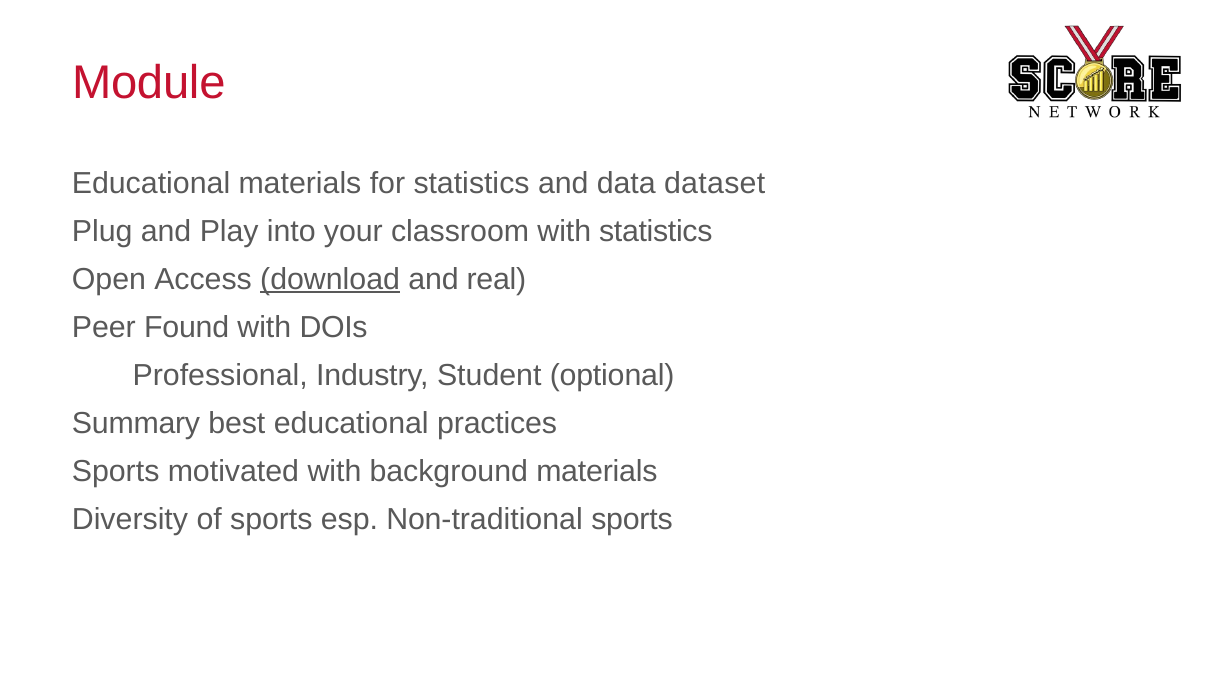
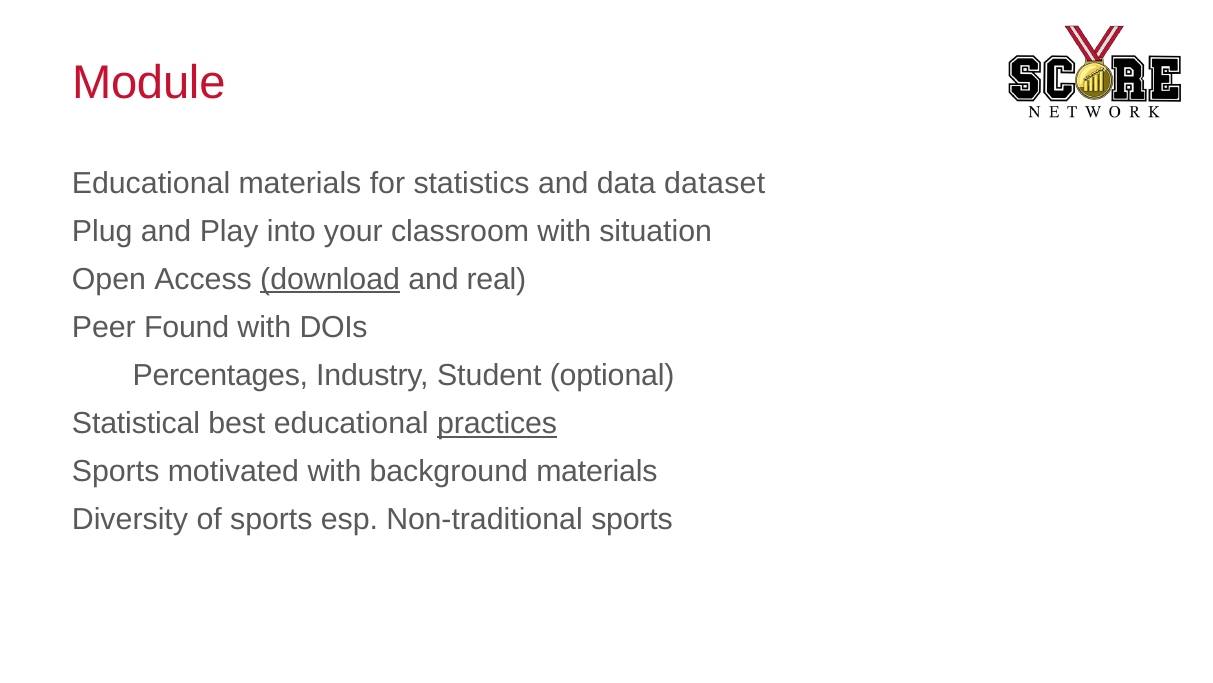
with statistics: statistics -> situation
Professional: Professional -> Percentages
Summary: Summary -> Statistical
practices underline: none -> present
